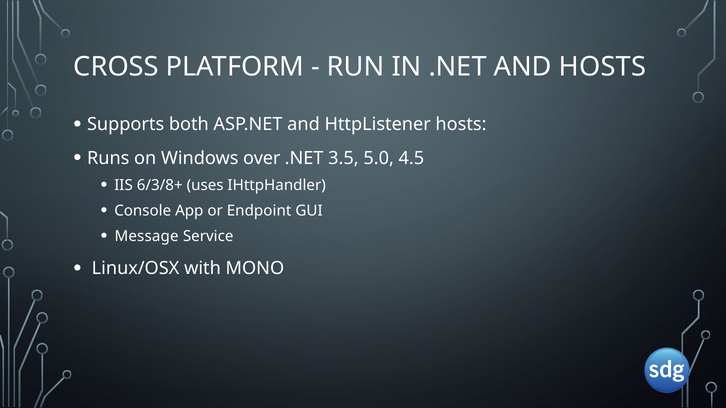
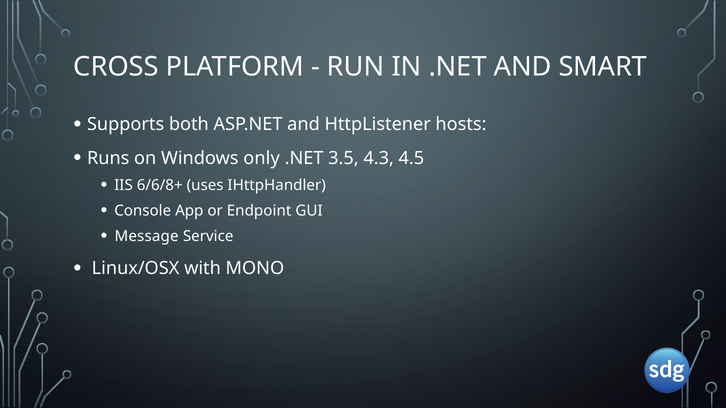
AND HOSTS: HOSTS -> SMART
over: over -> only
5.0: 5.0 -> 4.3
6/3/8+: 6/3/8+ -> 6/6/8+
